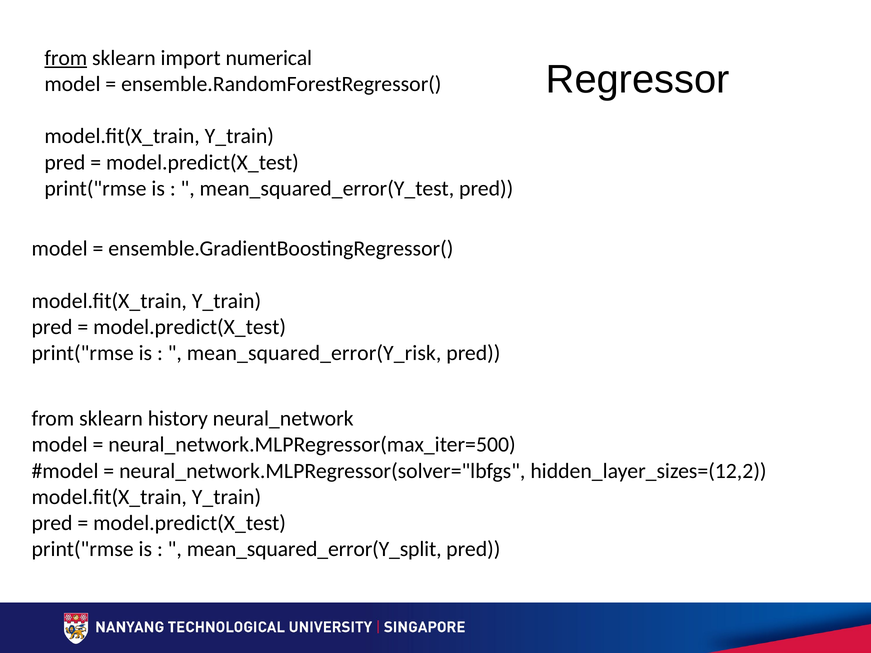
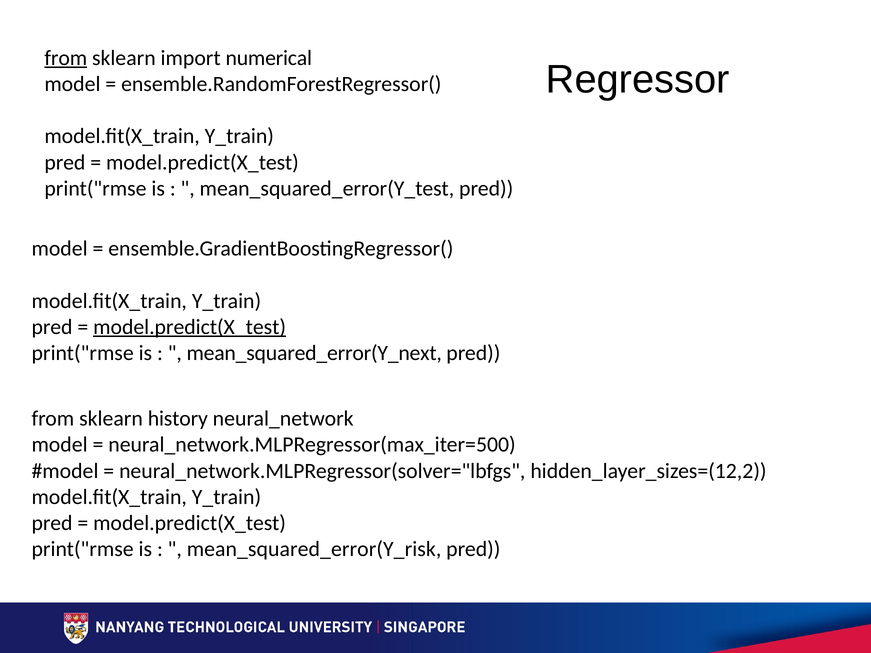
model.predict(X_test at (190, 327) underline: none -> present
mean_squared_error(Y_risk: mean_squared_error(Y_risk -> mean_squared_error(Y_next
mean_squared_error(Y_split: mean_squared_error(Y_split -> mean_squared_error(Y_risk
